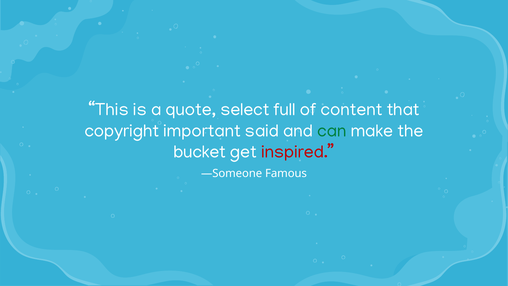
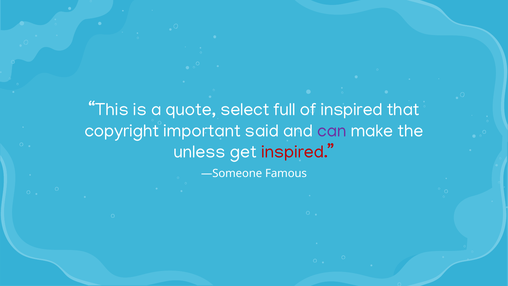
of content: content -> inspired
can colour: green -> purple
bucket: bucket -> unless
